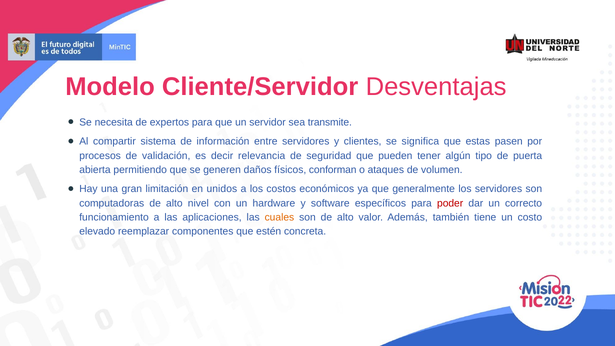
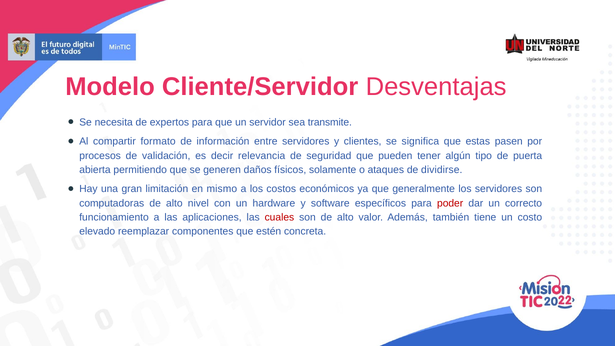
sistema: sistema -> formato
conforman: conforman -> solamente
volumen: volumen -> dividirse
unidos: unidos -> mismo
cuales colour: orange -> red
